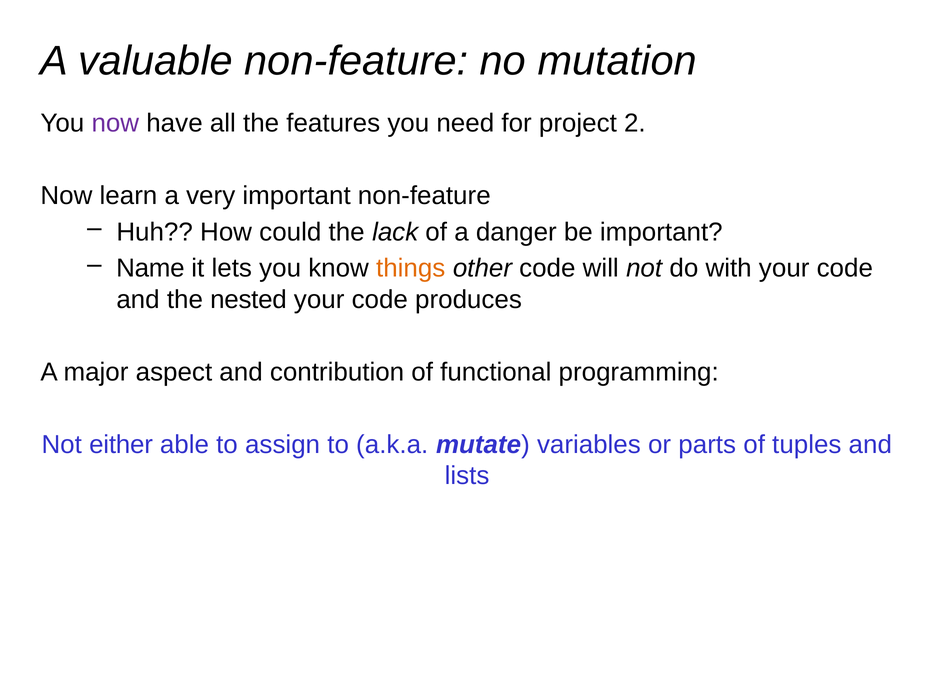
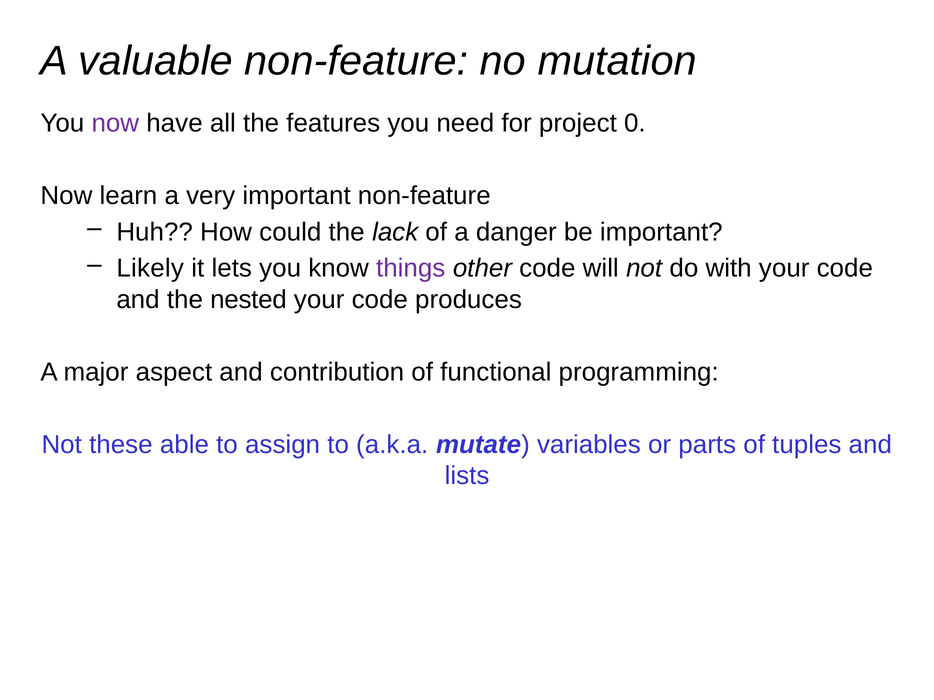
2: 2 -> 0
Name: Name -> Likely
things colour: orange -> purple
either: either -> these
